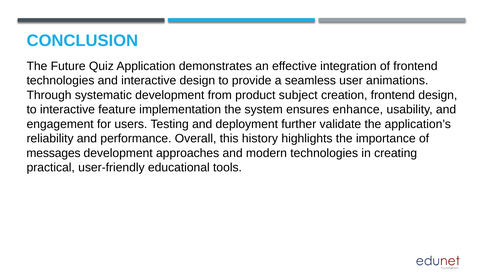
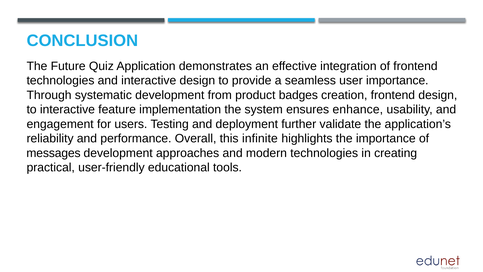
user animations: animations -> importance
subject: subject -> badges
history: history -> infinite
